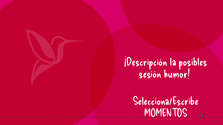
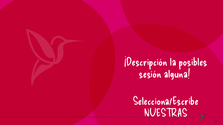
humor: humor -> alguna
MOMENTOS: MOMENTOS -> NUESTRAS
